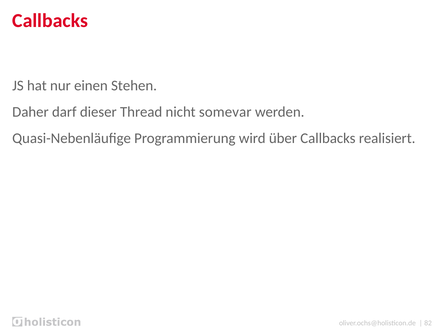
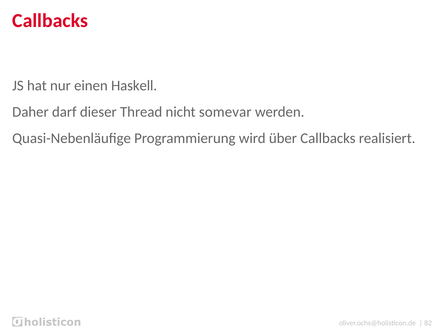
Stehen: Stehen -> Haskell
